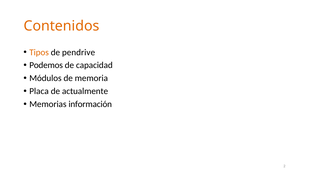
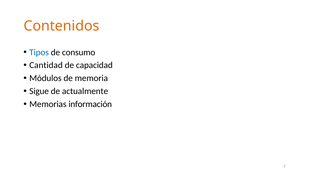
Tipos colour: orange -> blue
pendrive: pendrive -> consumo
Podemos: Podemos -> Cantidad
Placa: Placa -> Sigue
